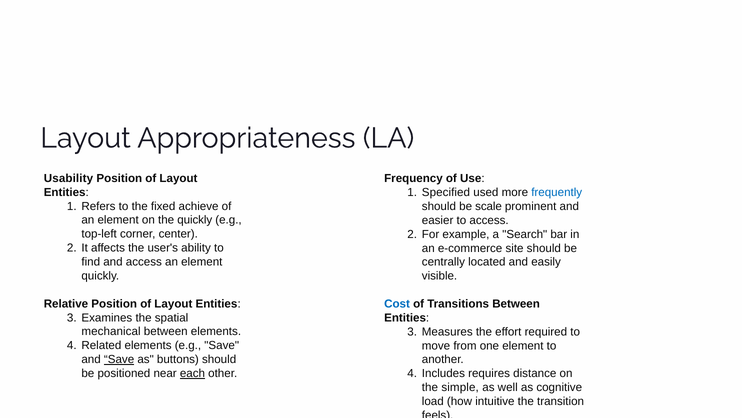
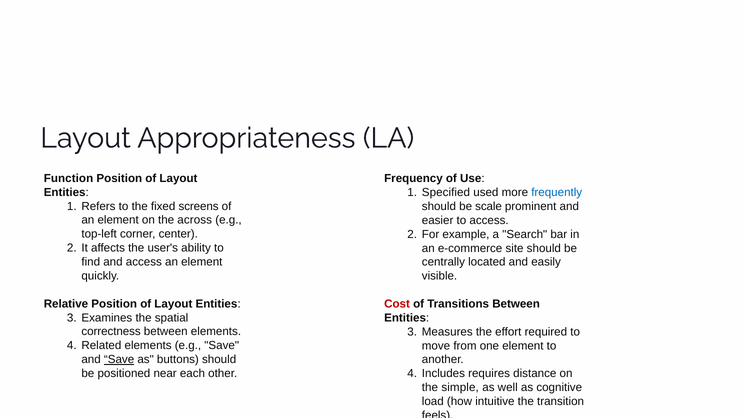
Usability: Usability -> Function
achieve: achieve -> screens
the quickly: quickly -> across
Cost colour: blue -> red
mechanical: mechanical -> correctness
each underline: present -> none
